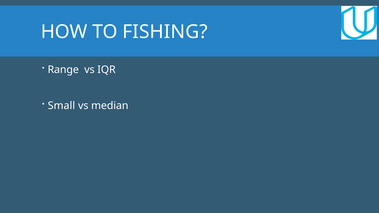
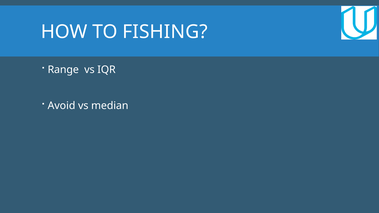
Small: Small -> Avoid
